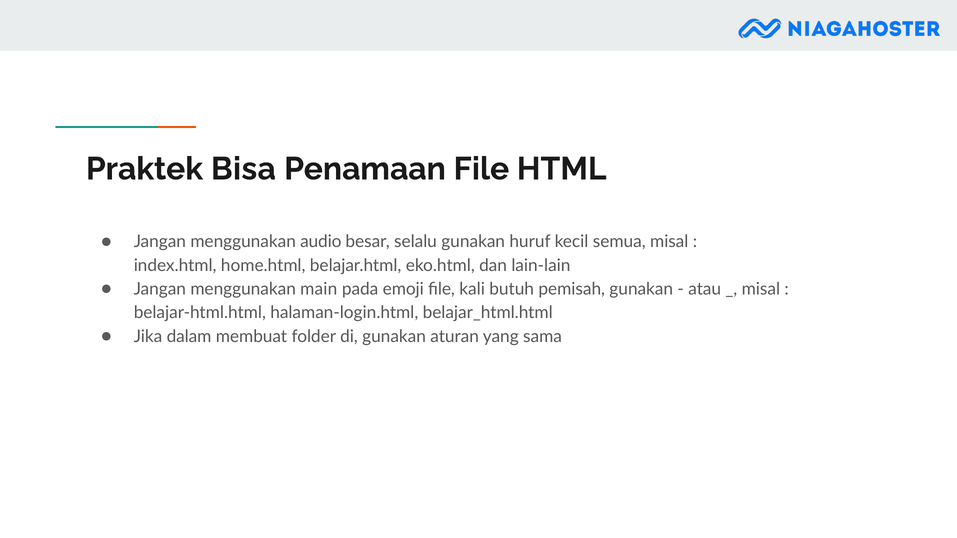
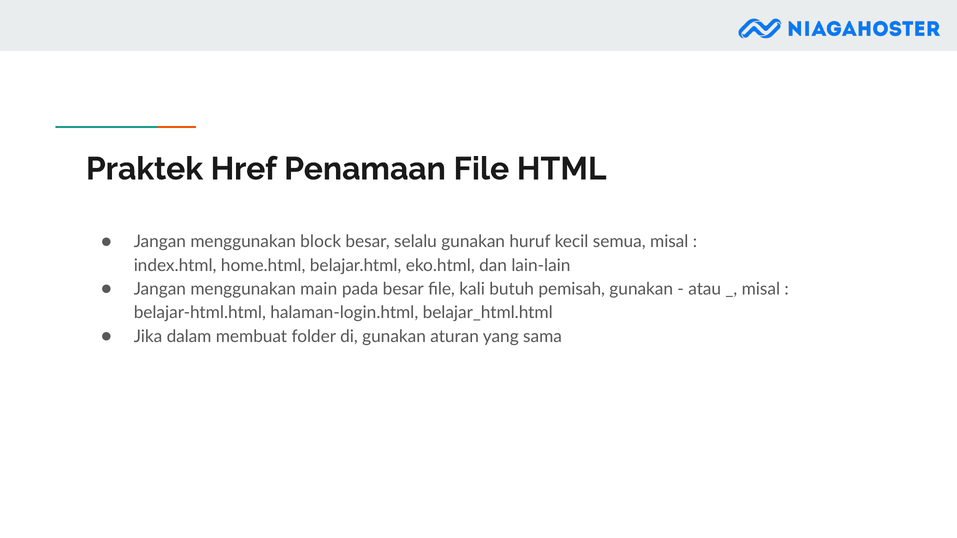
Bisa: Bisa -> Href
audio: audio -> block
pada emoji: emoji -> besar
